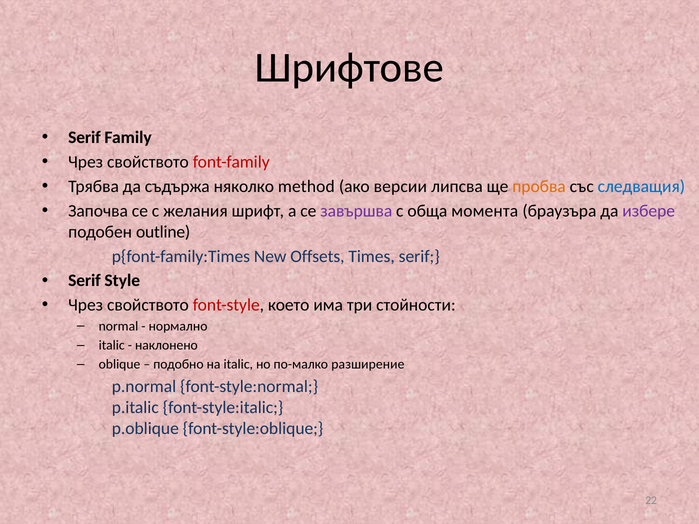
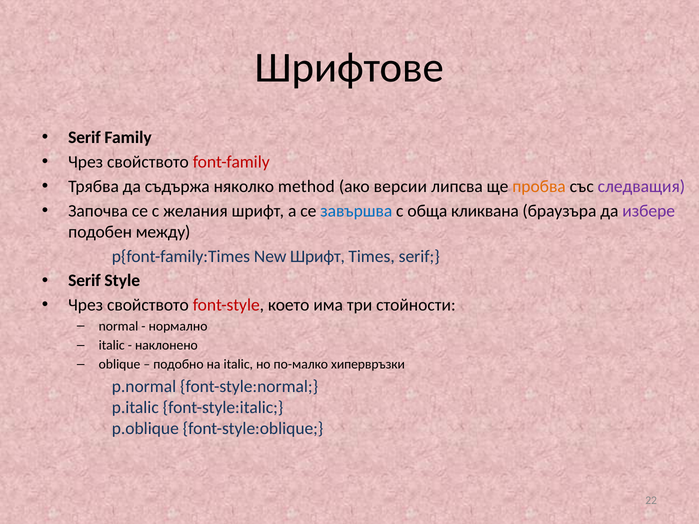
следващия colour: blue -> purple
завършва colour: purple -> blue
момента: момента -> кликвана
outline: outline -> между
New Offsets: Offsets -> Шрифт
разширение: разширение -> хипервръзки
